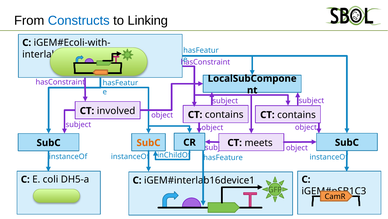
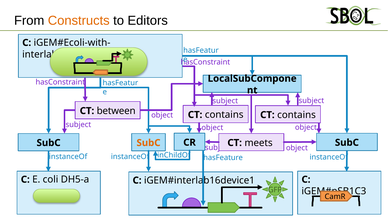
Constructs colour: blue -> orange
Linking: Linking -> Editors
involved: involved -> between
